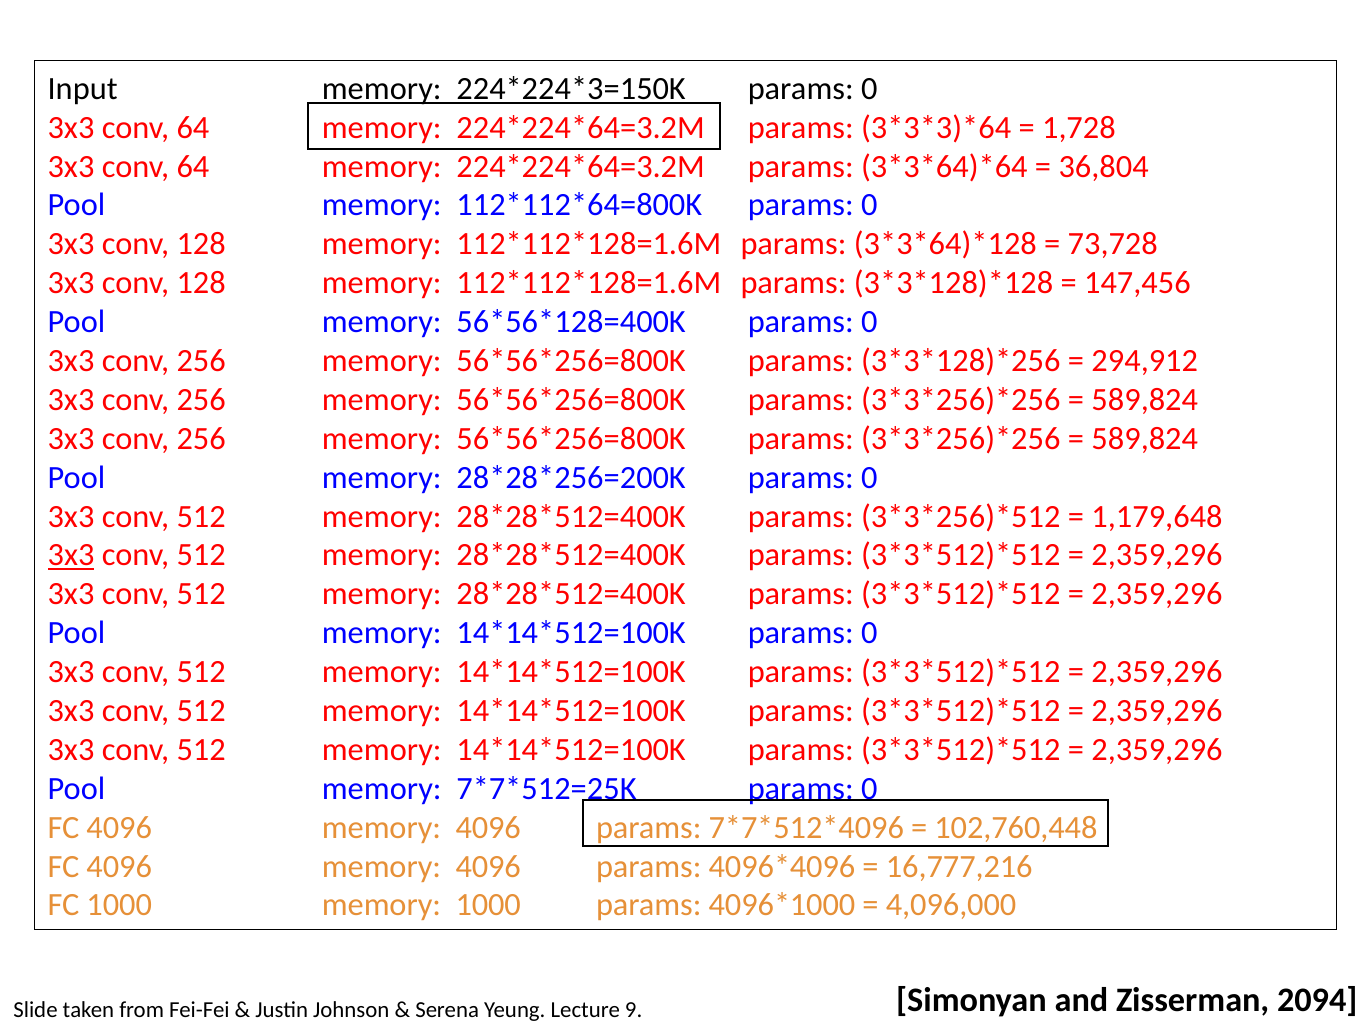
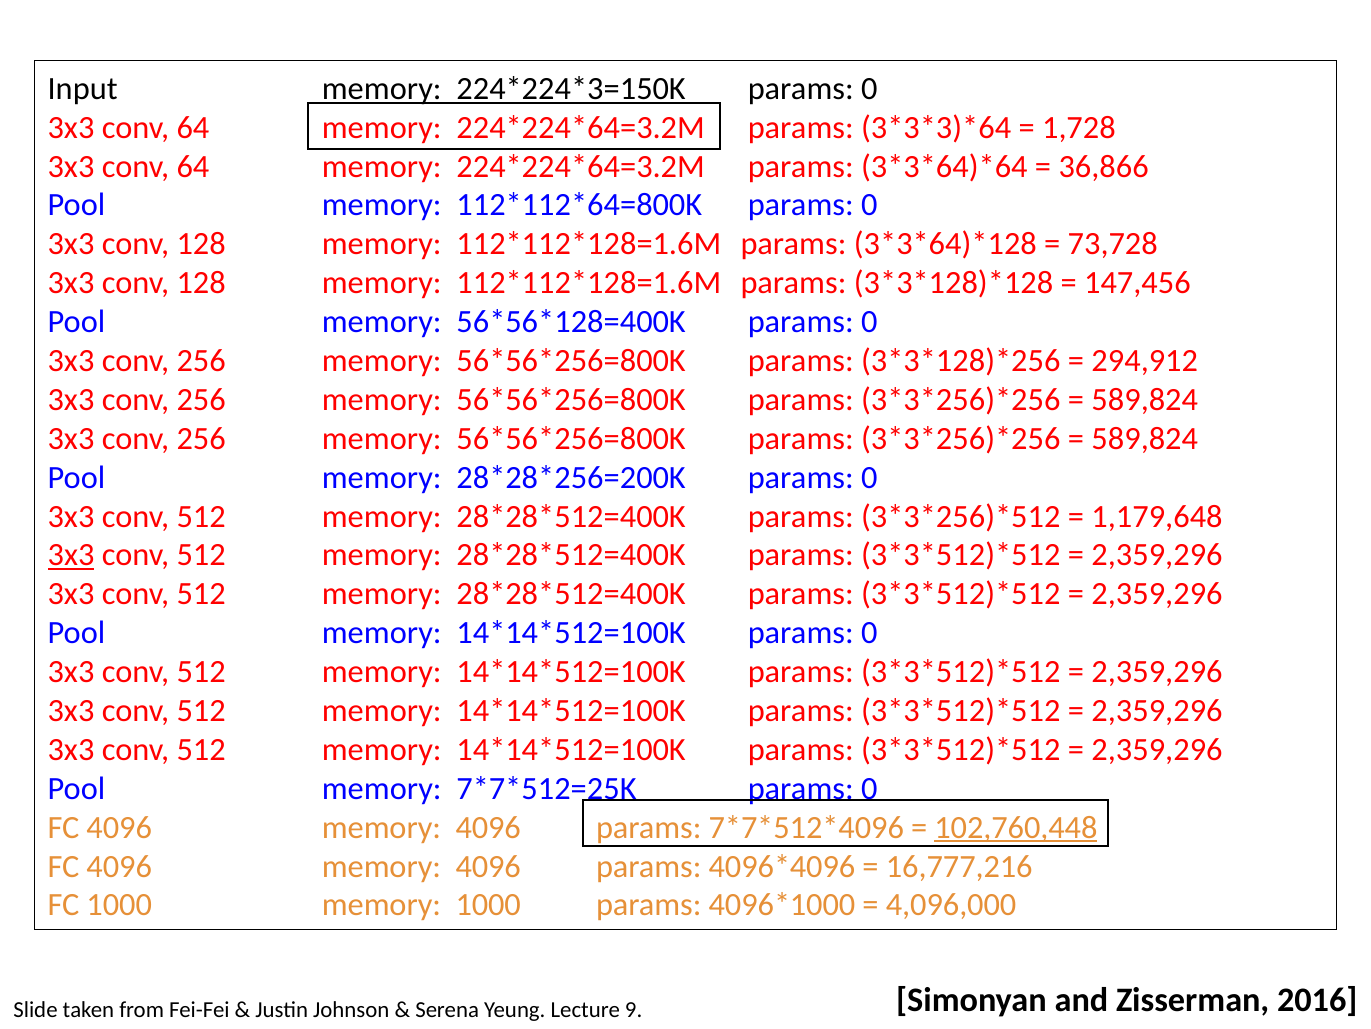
36,804: 36,804 -> 36,866
102,760,448 underline: none -> present
2094: 2094 -> 2016
